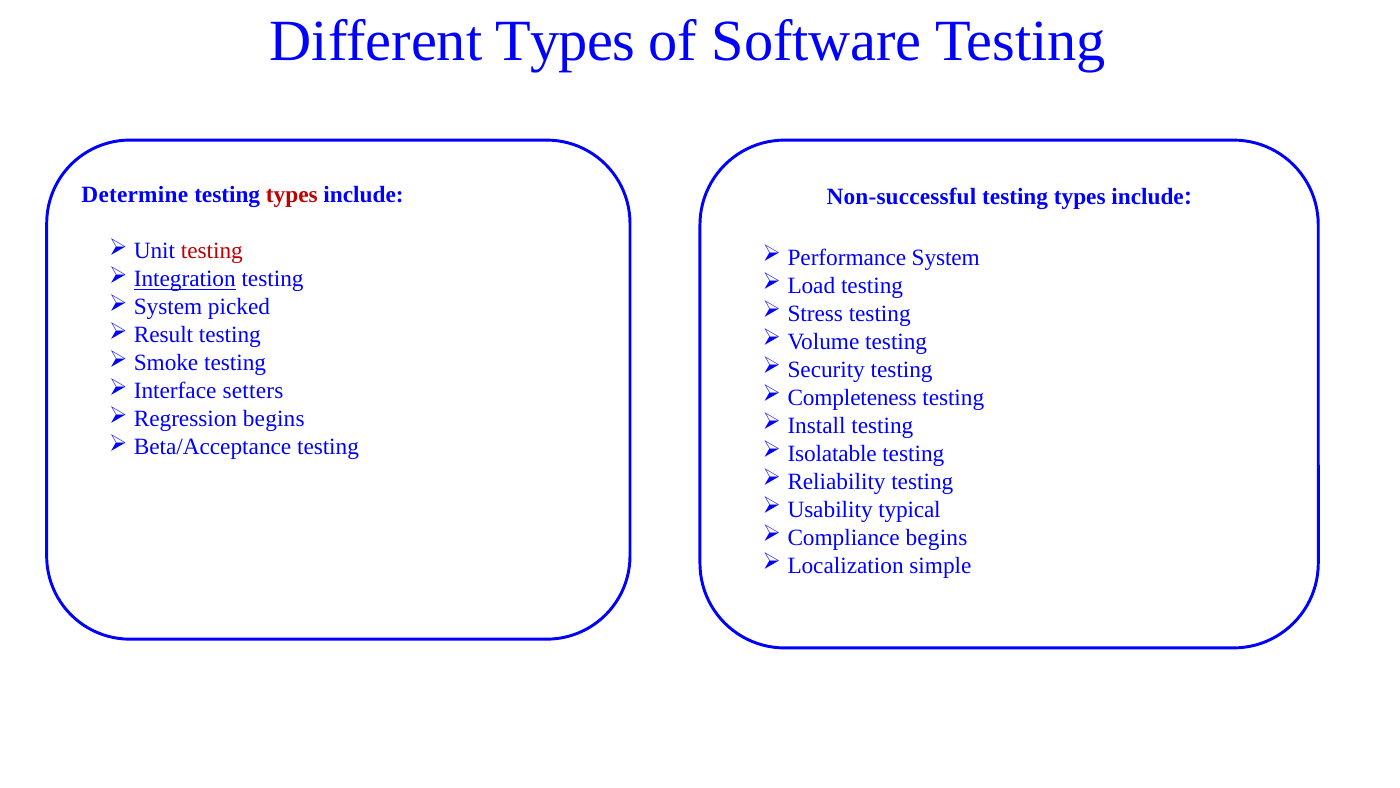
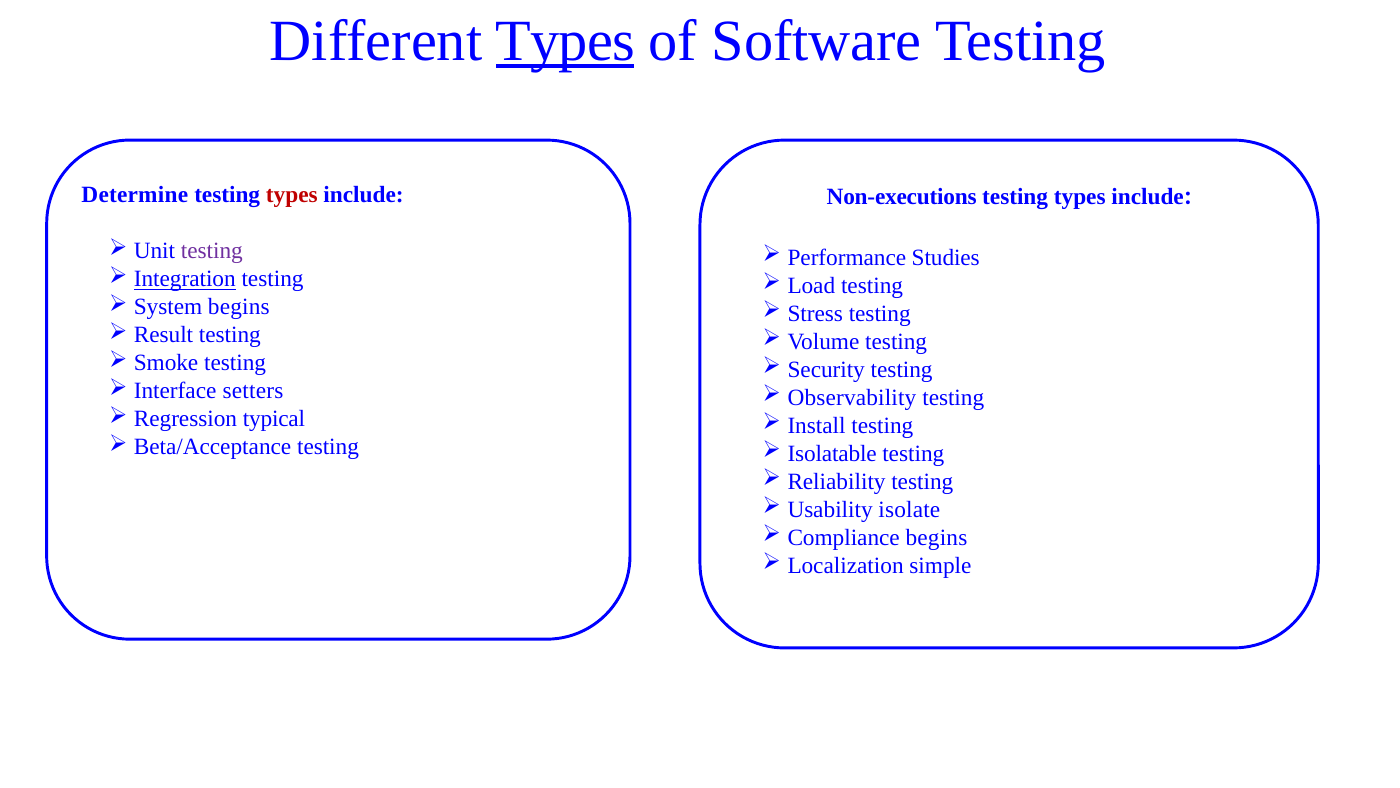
Types at (565, 41) underline: none -> present
Non-successful: Non-successful -> Non-executions
testing at (212, 251) colour: red -> purple
Performance System: System -> Studies
System picked: picked -> begins
Completeness: Completeness -> Observability
Regression begins: begins -> typical
typical: typical -> isolate
